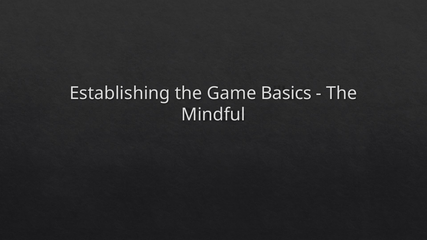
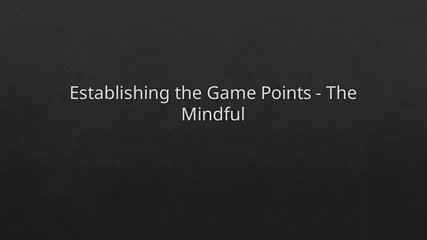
Basics: Basics -> Points
